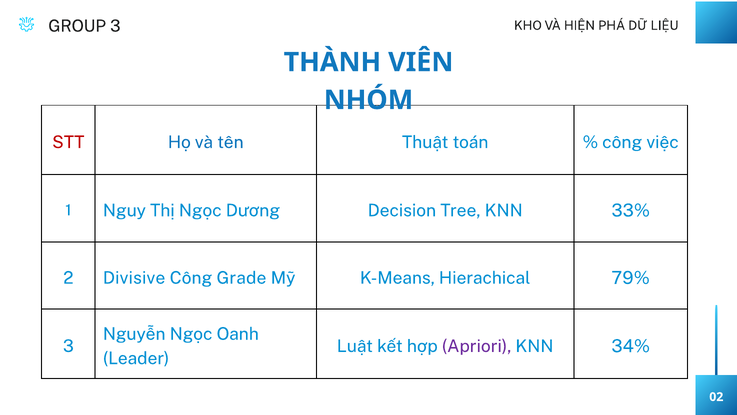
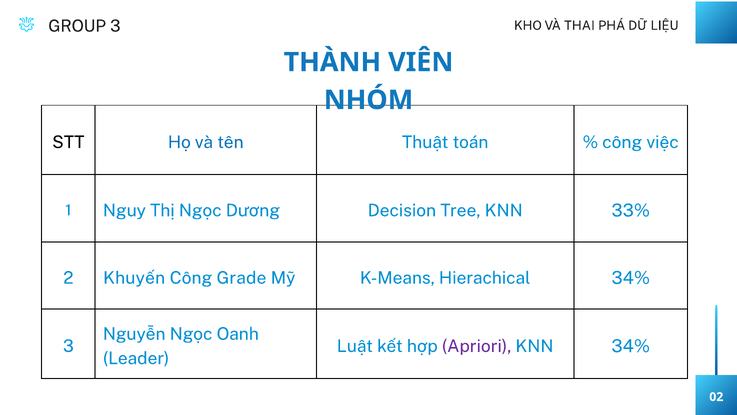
HIỆN: HIỆN -> THAI
STT colour: red -> black
Divisive: Divisive -> Khuyến
Hierachical 79%: 79% -> 34%
